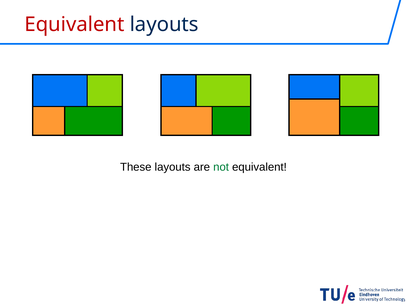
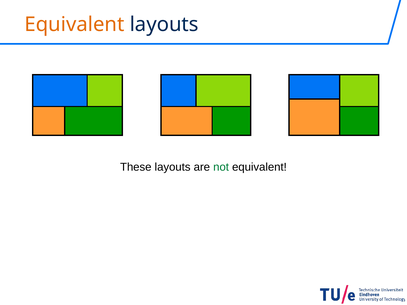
Equivalent at (74, 24) colour: red -> orange
